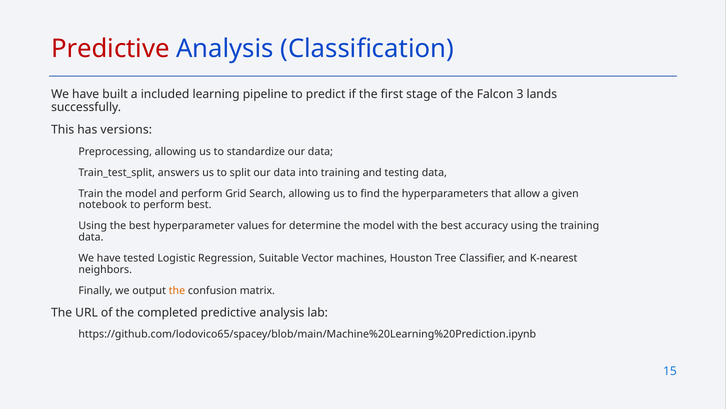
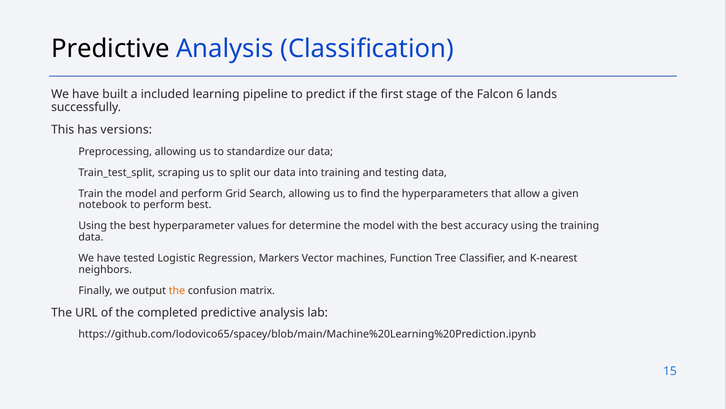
Predictive at (110, 48) colour: red -> black
3: 3 -> 6
answers: answers -> scraping
Suitable: Suitable -> Markers
Houston: Houston -> Function
